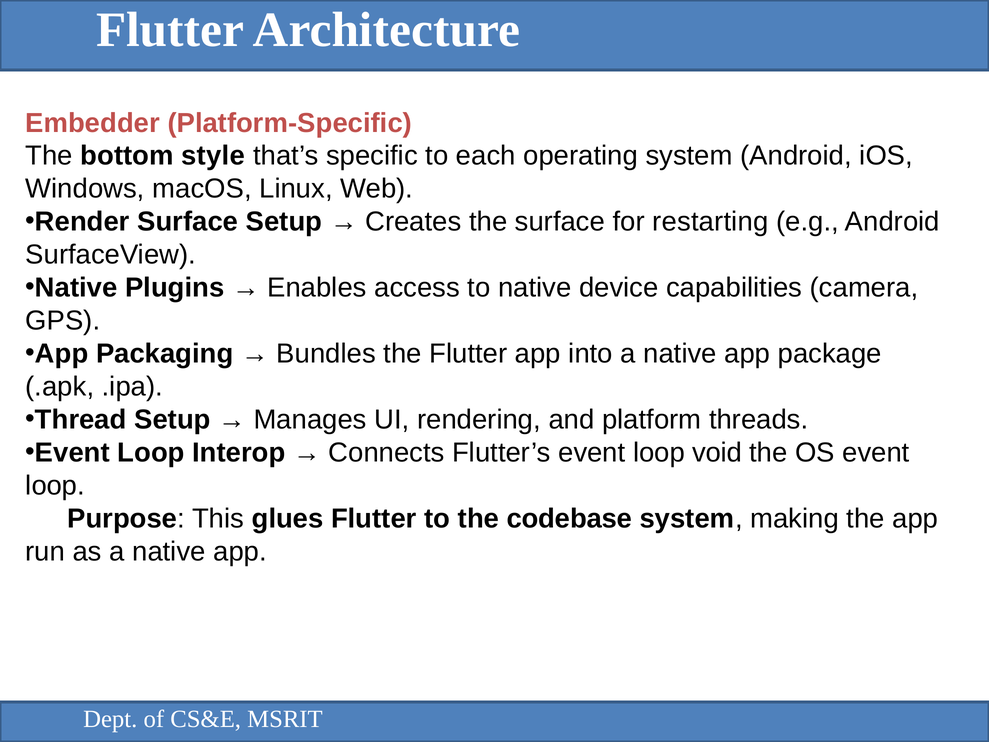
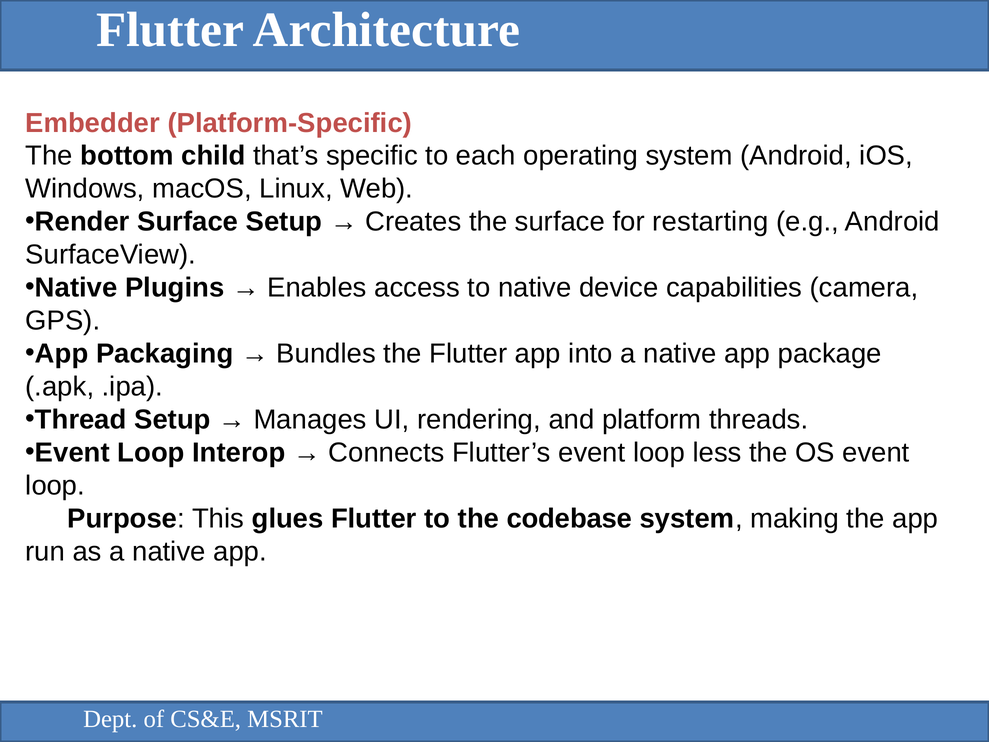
style: style -> child
void: void -> less
